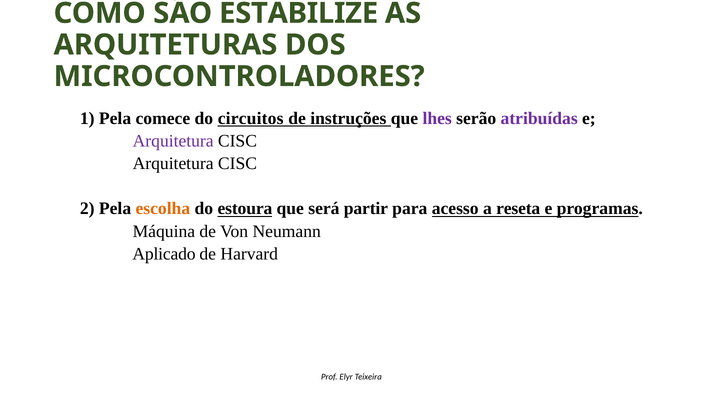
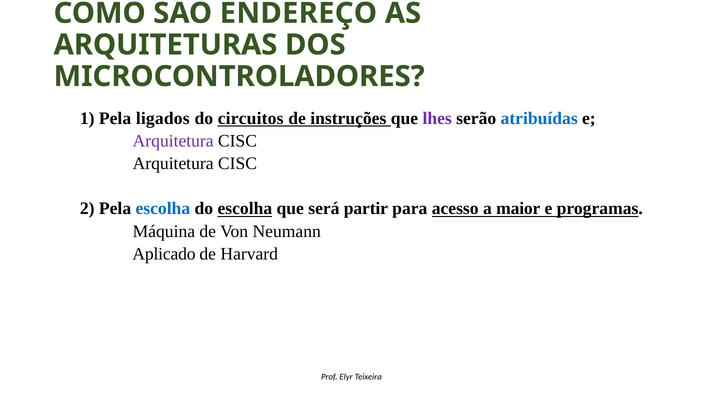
ESTABILIZE: ESTABILIZE -> ENDEREÇO
comece: comece -> ligados
atribuídas colour: purple -> blue
escolha at (163, 209) colour: orange -> blue
do estoura: estoura -> escolha
reseta: reseta -> maior
